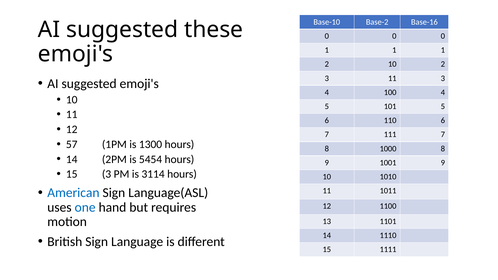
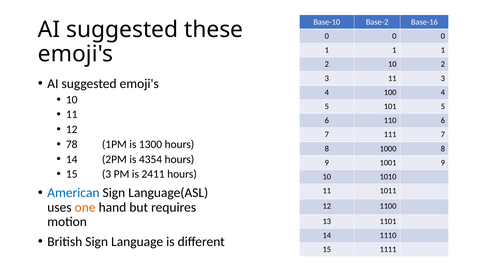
57: 57 -> 78
5454: 5454 -> 4354
3114: 3114 -> 2411
one colour: blue -> orange
